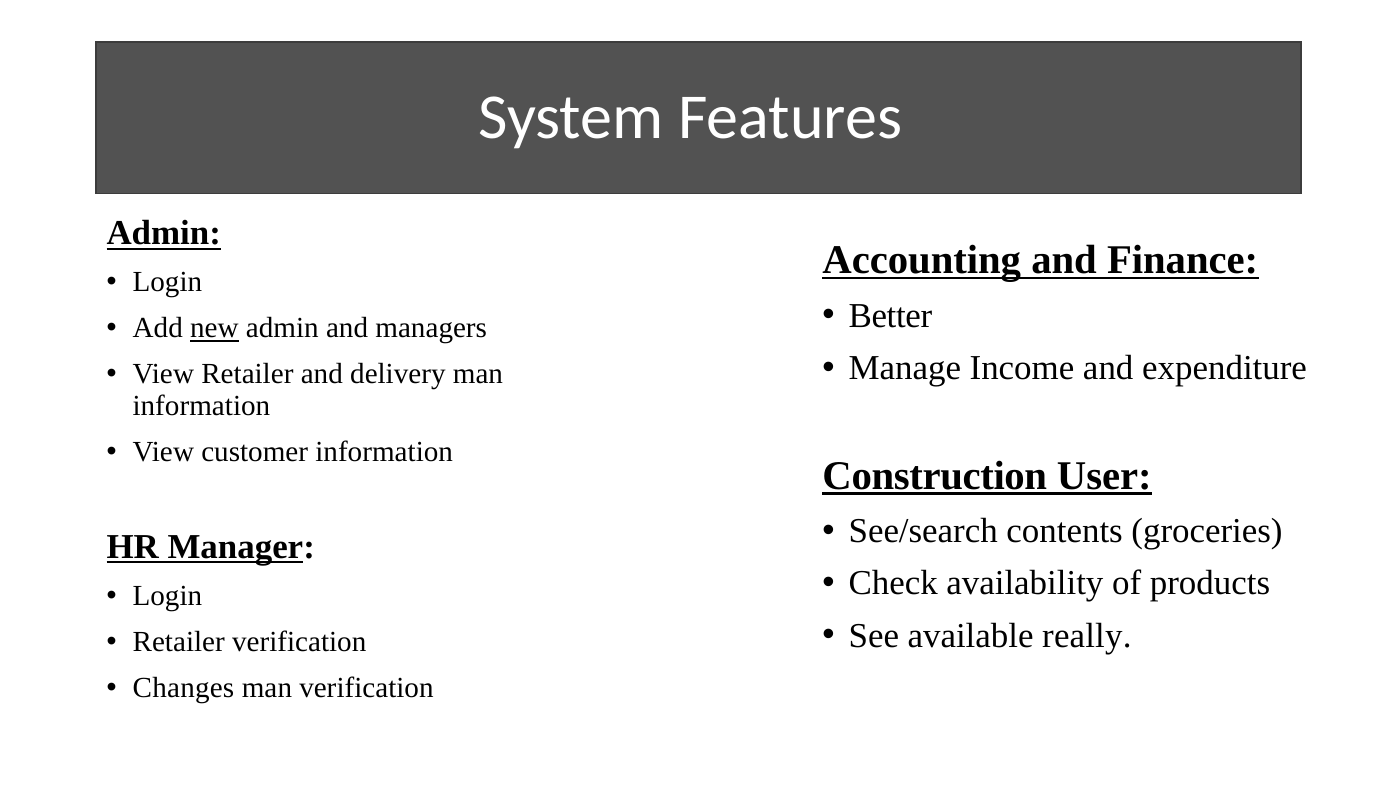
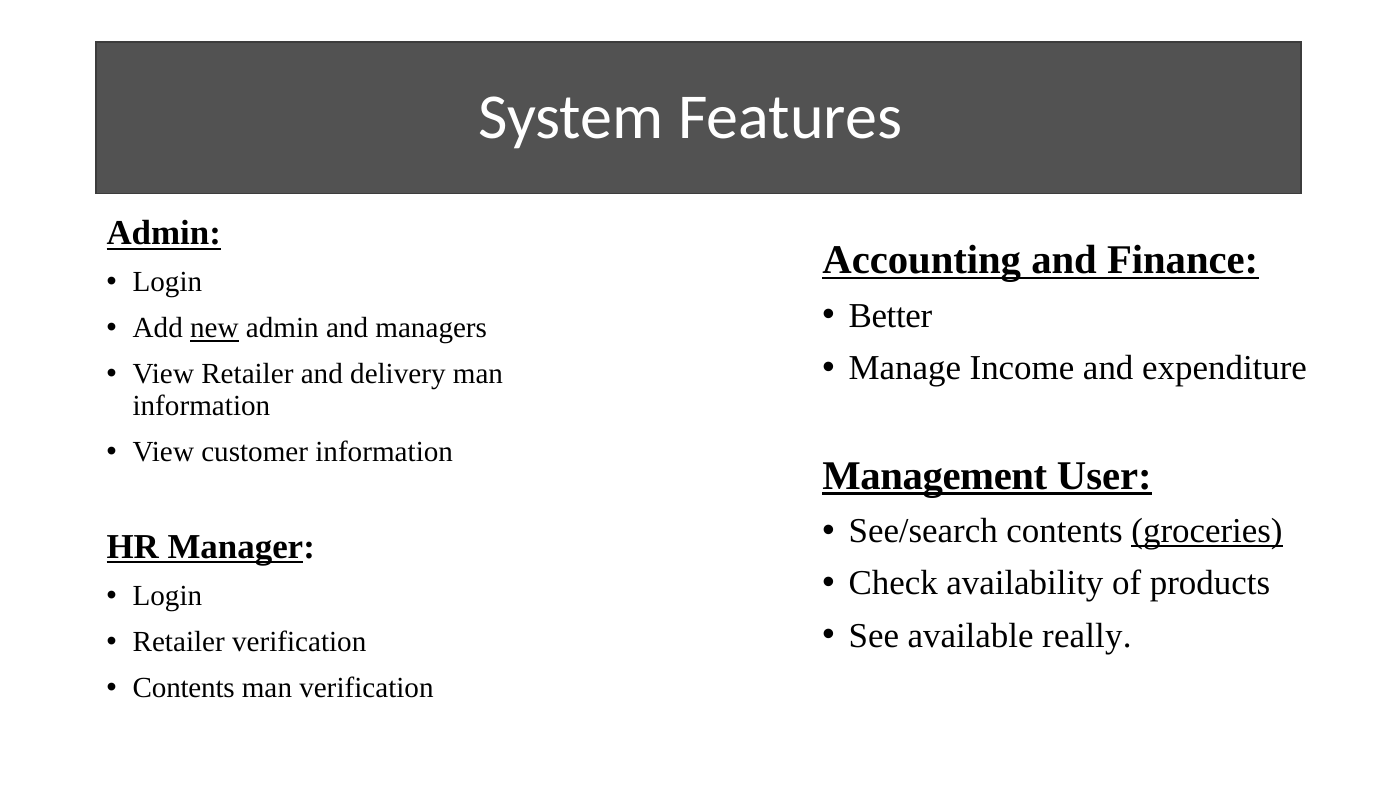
Construction: Construction -> Management
groceries underline: none -> present
Changes at (184, 688): Changes -> Contents
